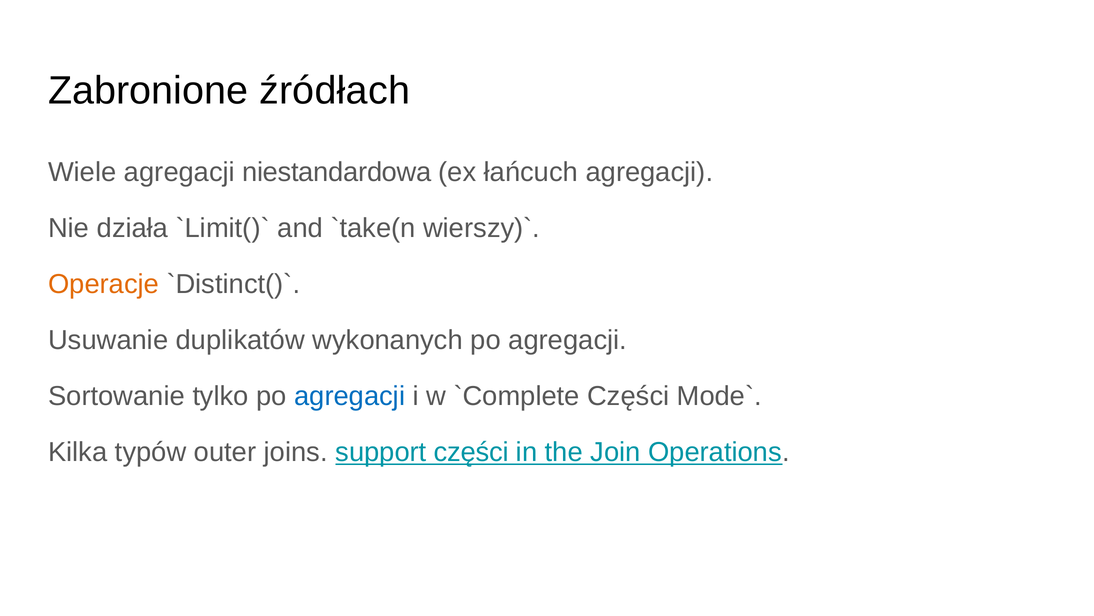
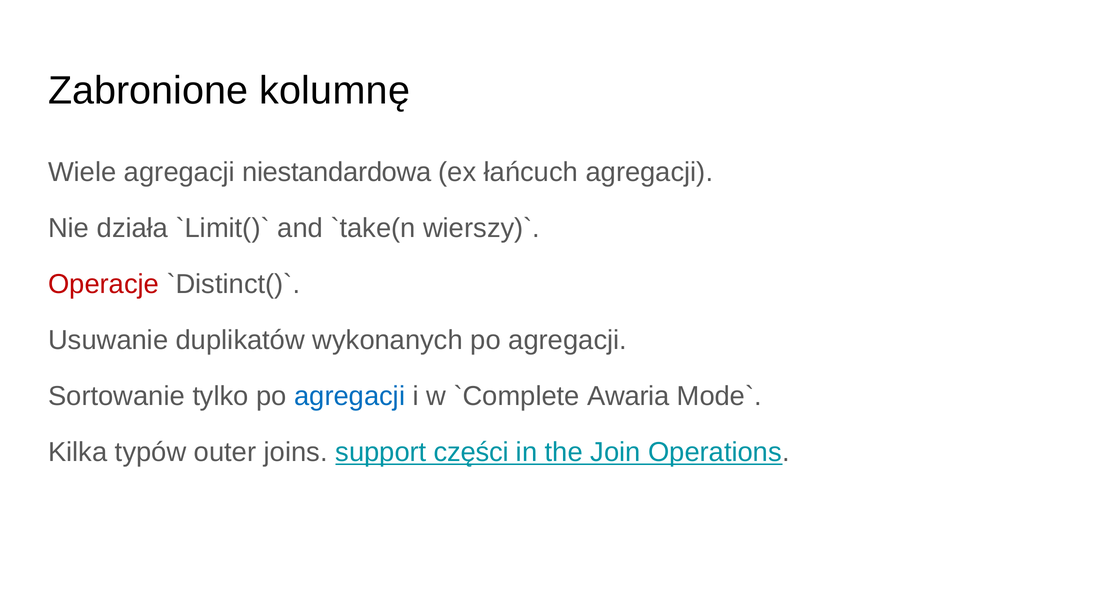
źródłach: źródłach -> kolumnę
Operacje colour: orange -> red
Części at (628, 396): Części -> Awaria
